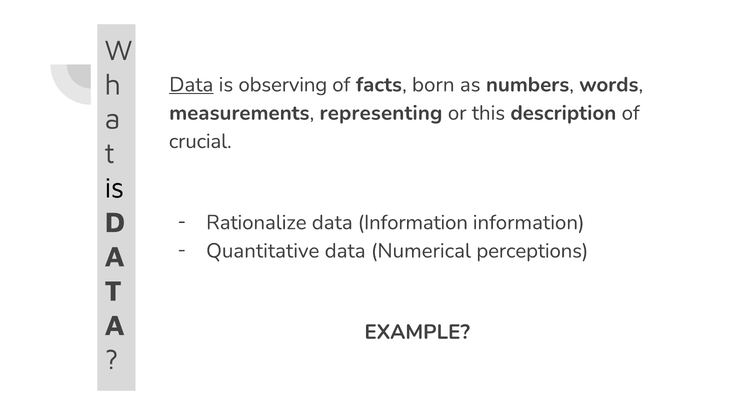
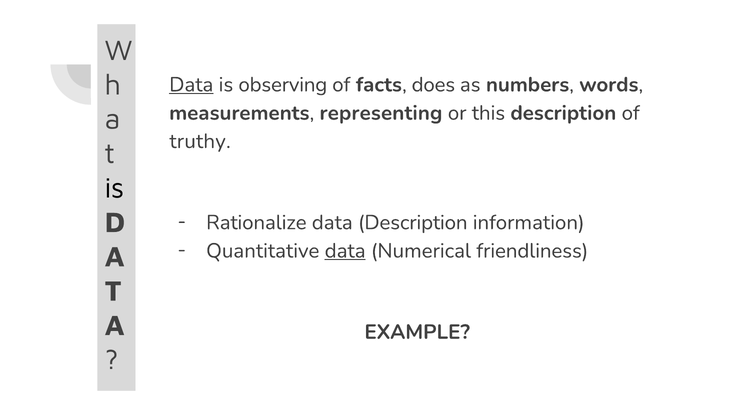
born: born -> does
crucial: crucial -> truthy
data Information: Information -> Description
data at (345, 251) underline: none -> present
perceptions: perceptions -> friendliness
